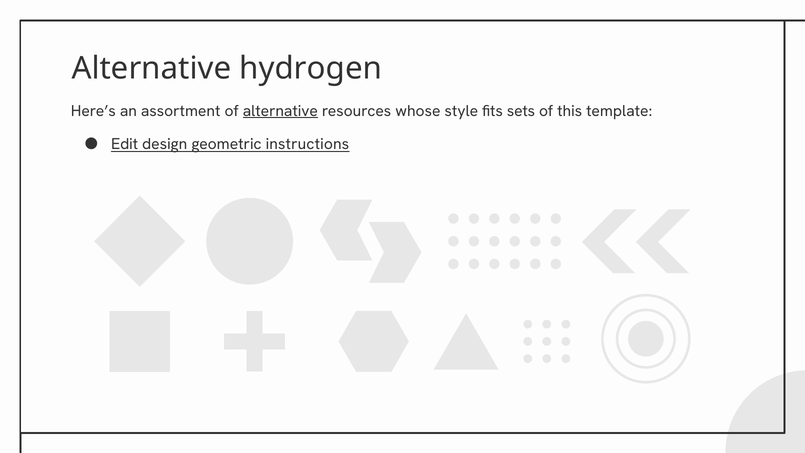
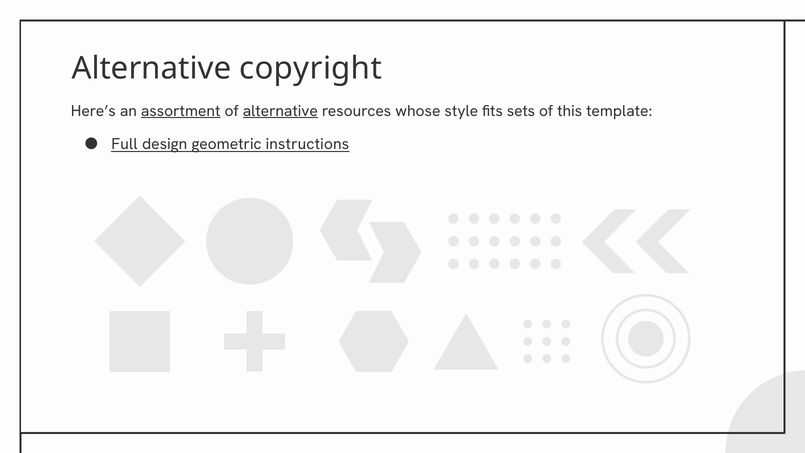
hydrogen: hydrogen -> copyright
assortment underline: none -> present
Edit: Edit -> Full
